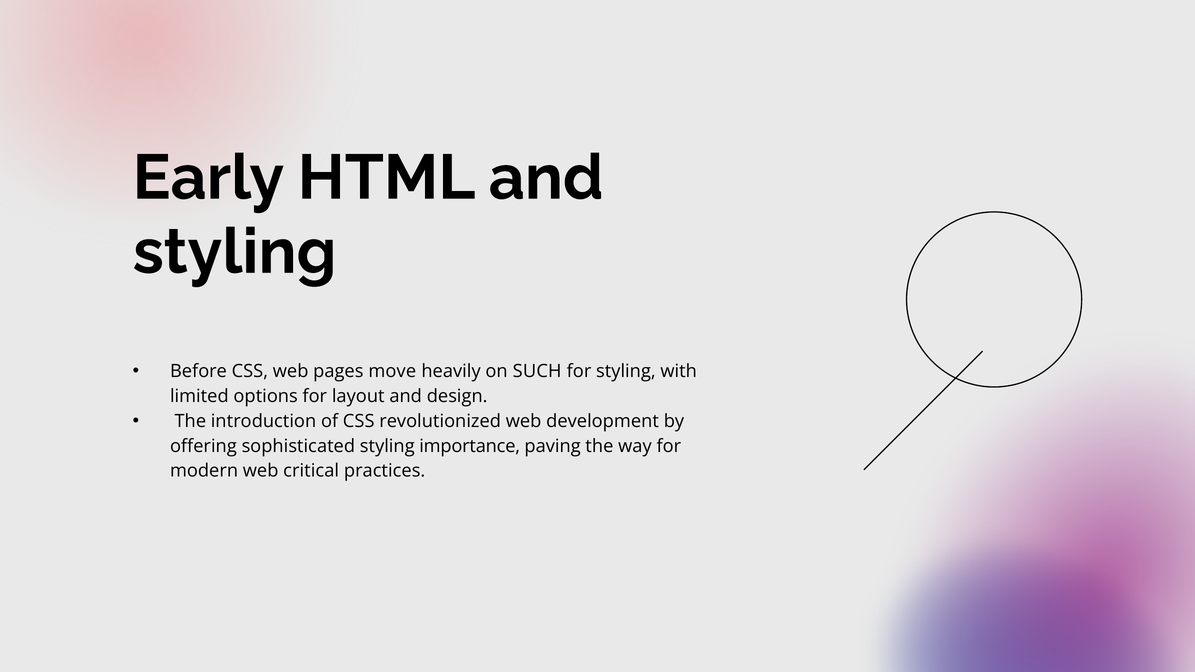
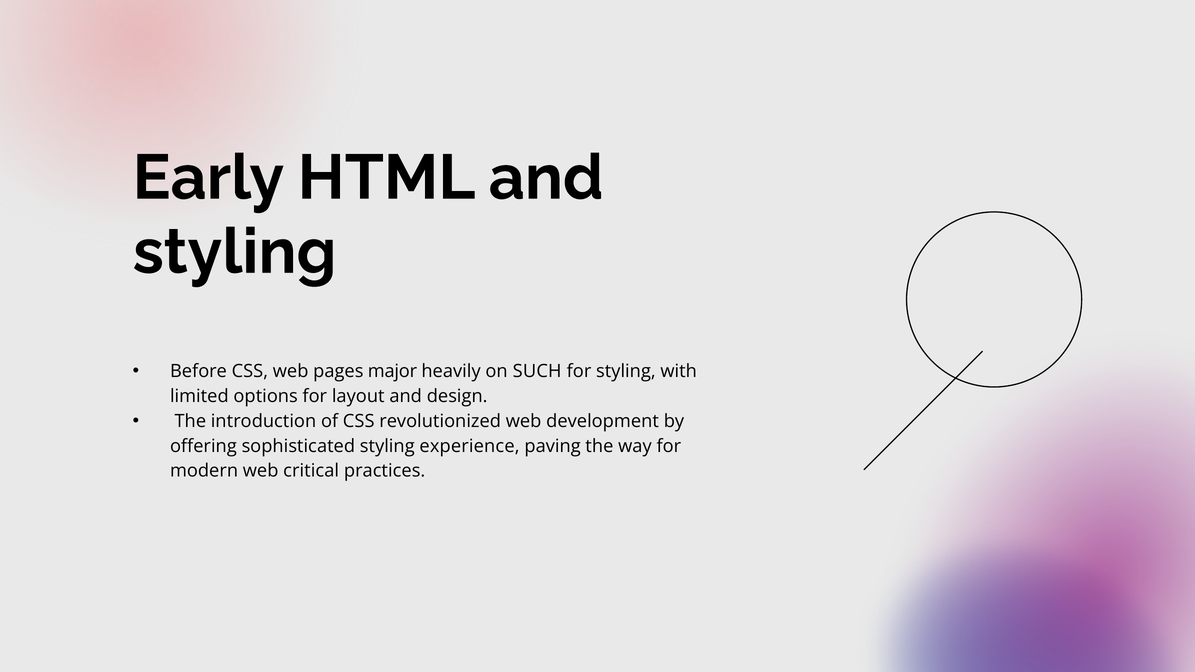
move: move -> major
importance: importance -> experience
